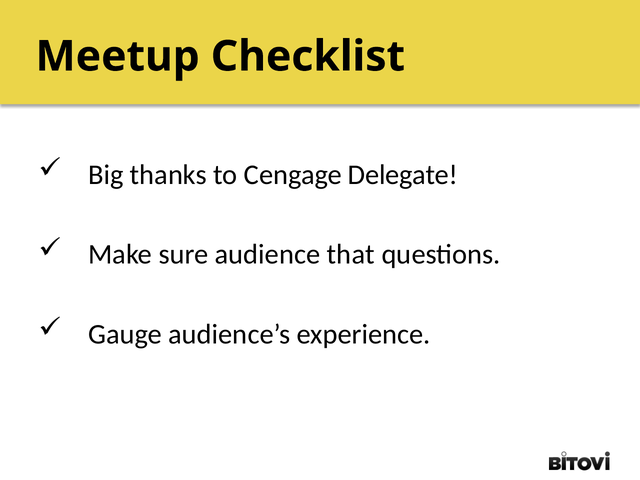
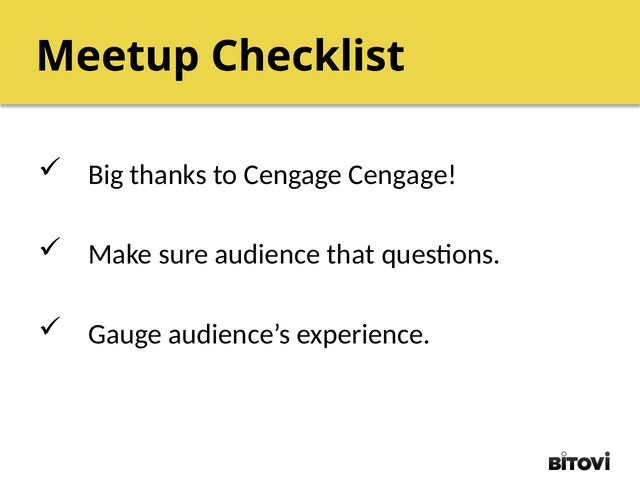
Cengage Delegate: Delegate -> Cengage
